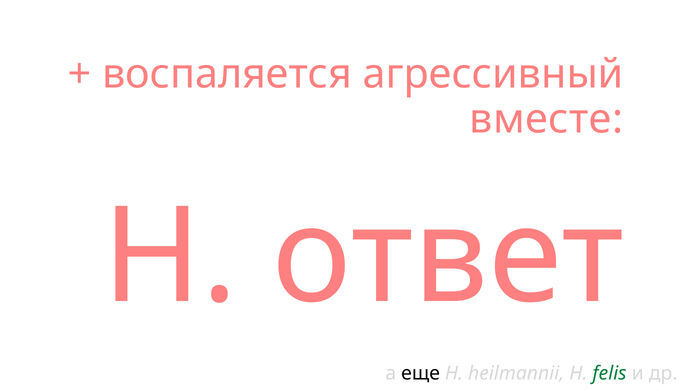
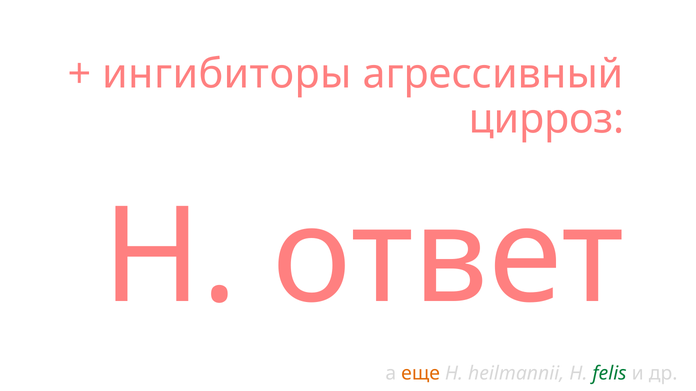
воспаляется: воспаляется -> ингибиторы
вместе: вместе -> цирроз
еще colour: black -> orange
